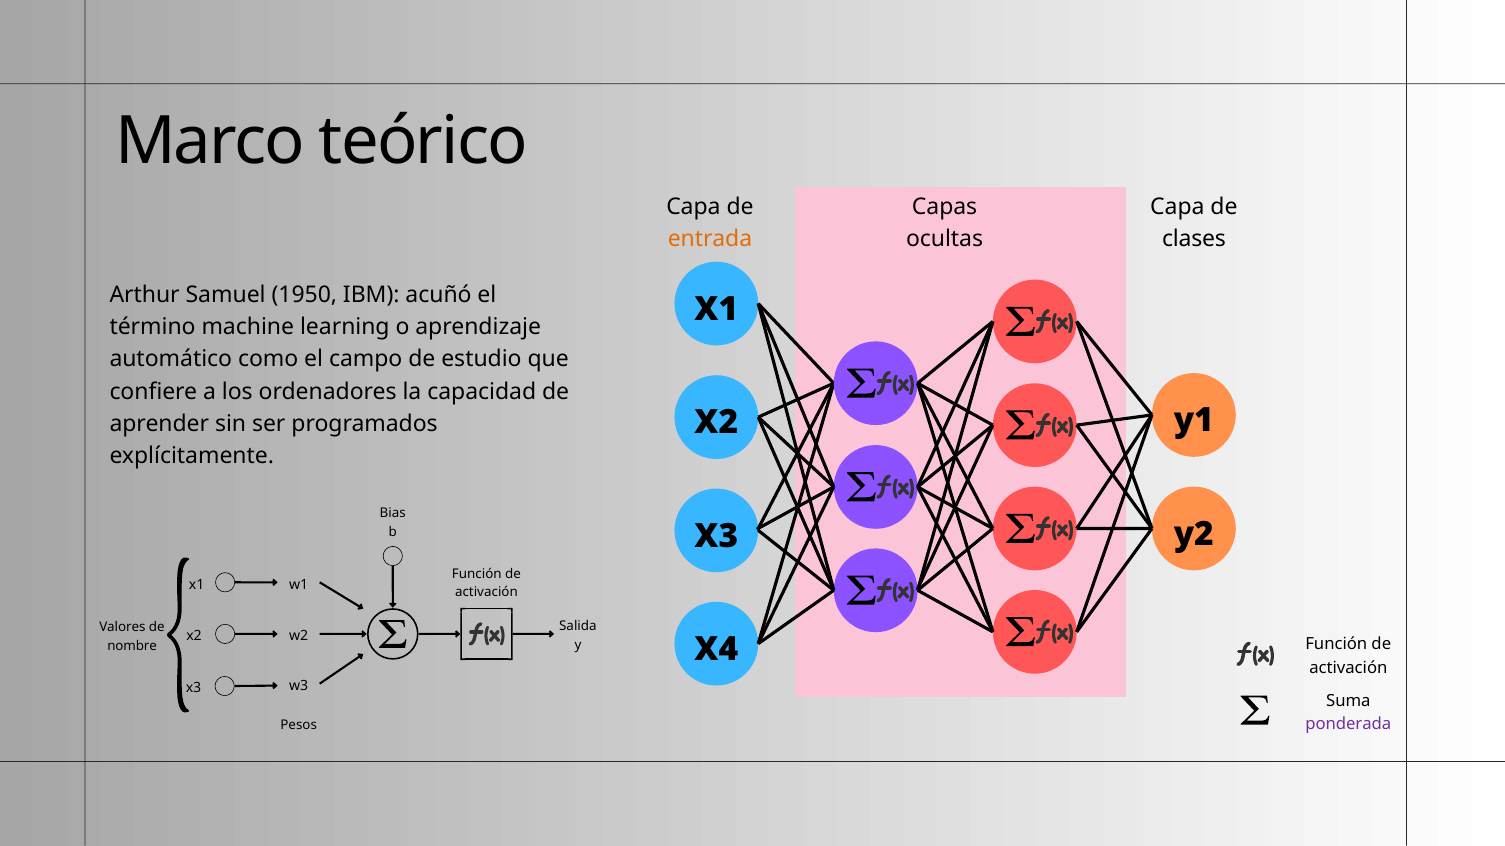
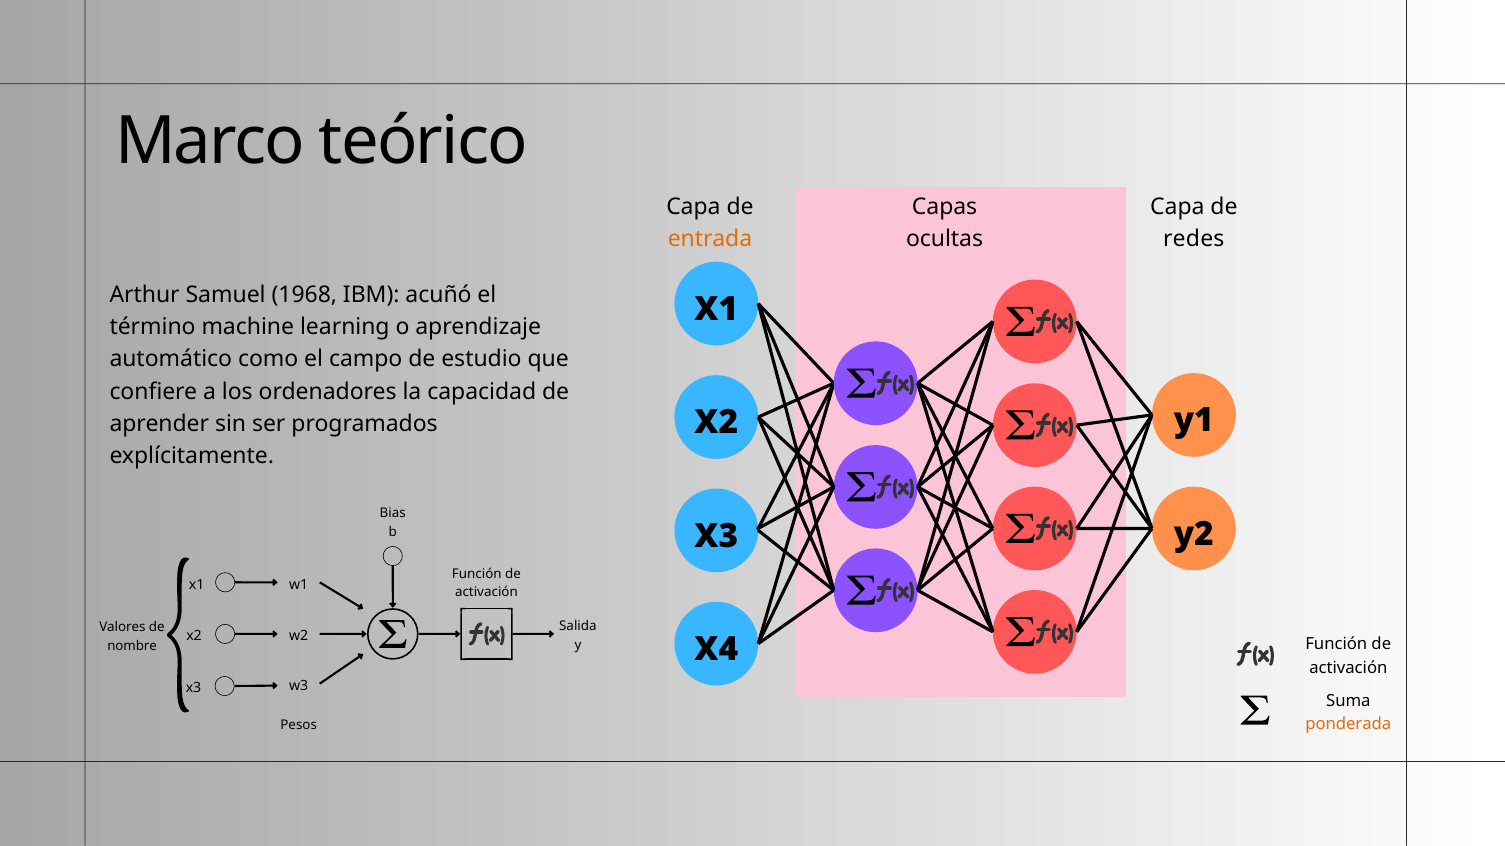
clases: clases -> redes
1950: 1950 -> 1968
ponderada colour: purple -> orange
